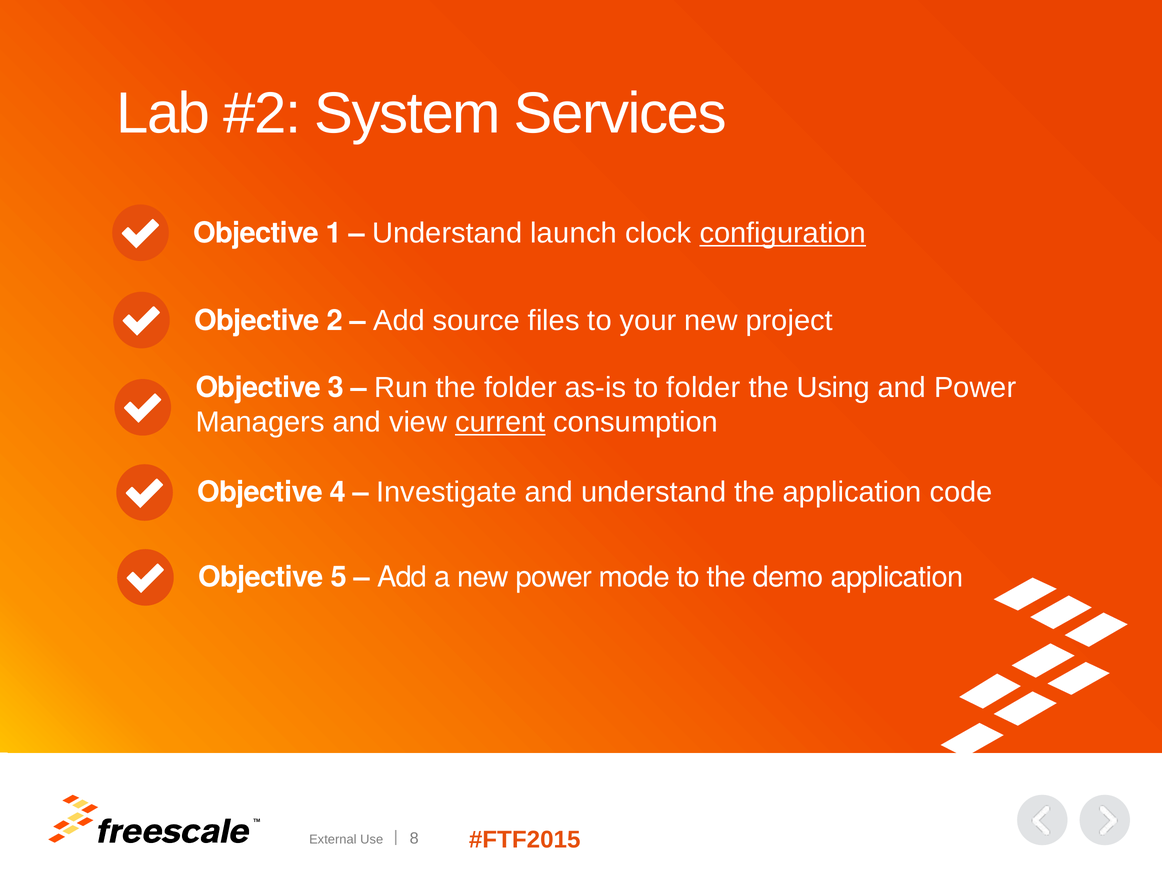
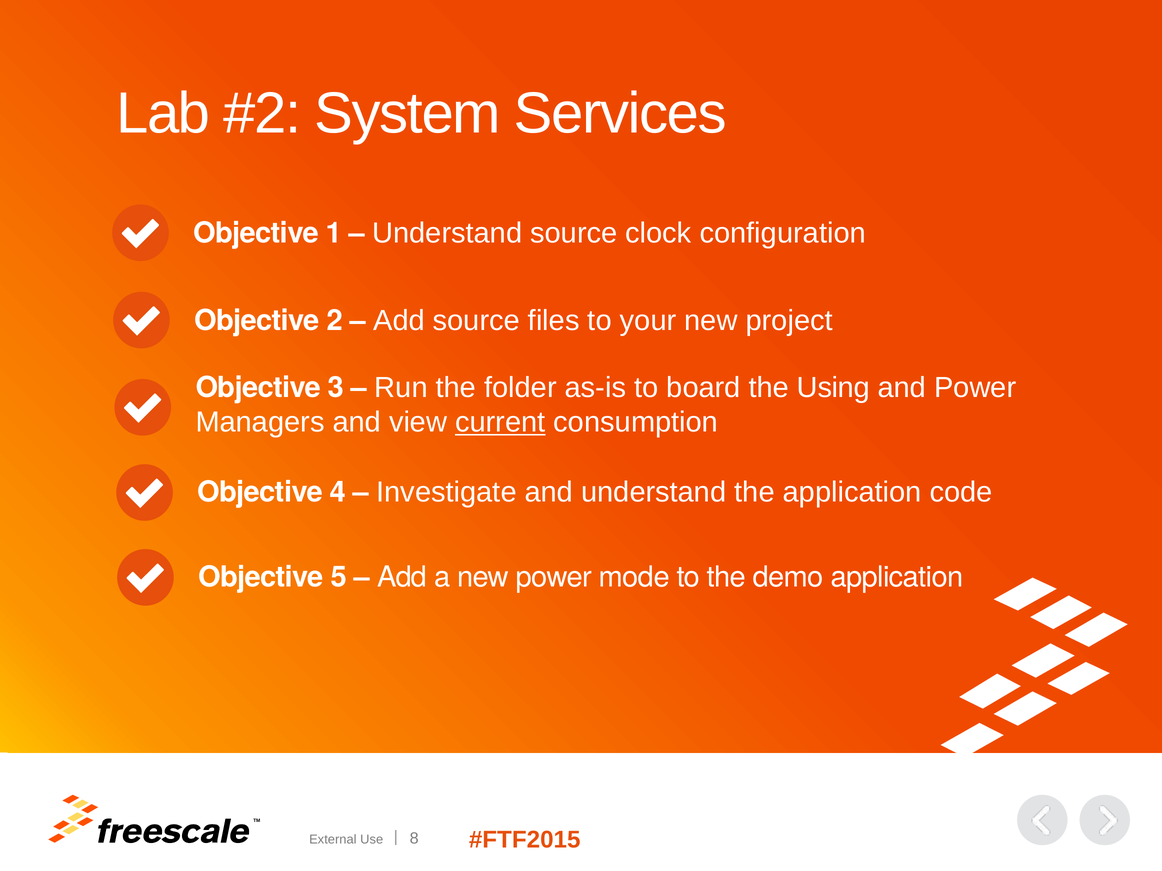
Understand launch: launch -> source
configuration underline: present -> none
to folder: folder -> board
